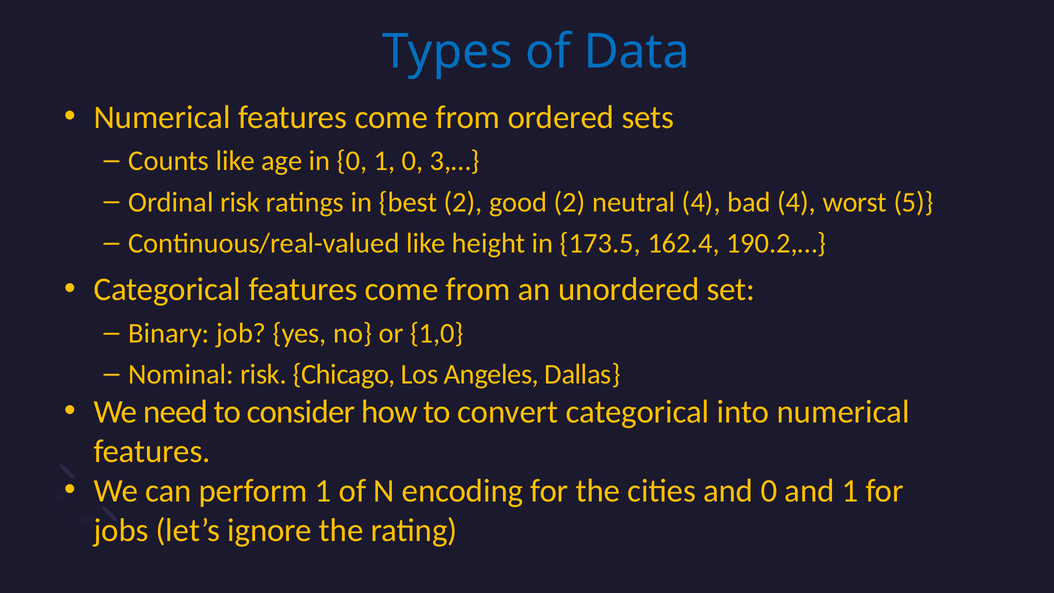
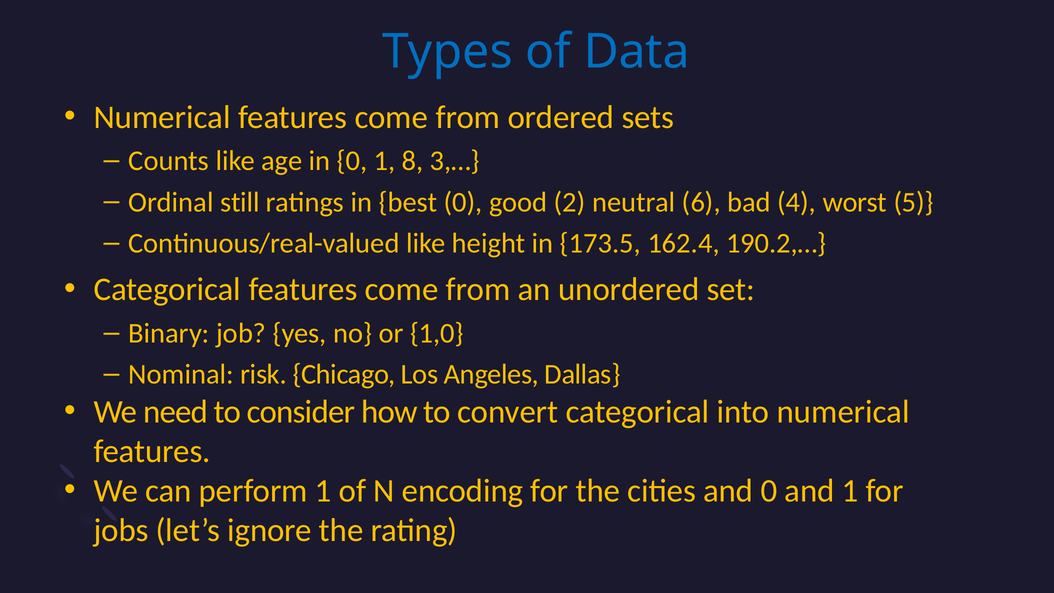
1 0: 0 -> 8
Ordinal risk: risk -> still
best 2: 2 -> 0
neutral 4: 4 -> 6
